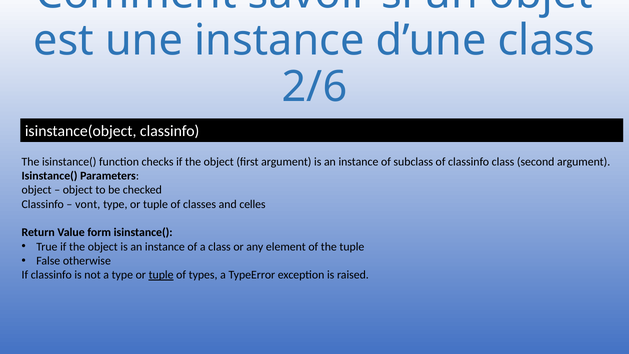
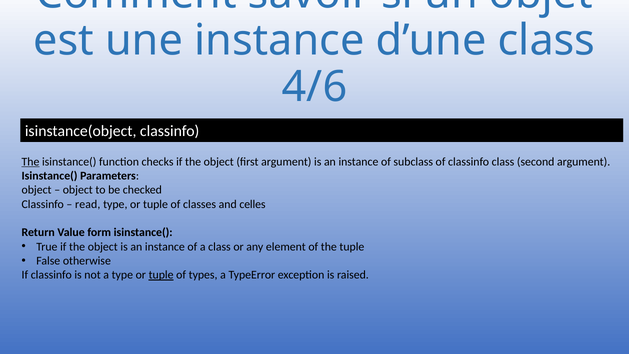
2/6: 2/6 -> 4/6
The at (30, 162) underline: none -> present
vont: vont -> read
